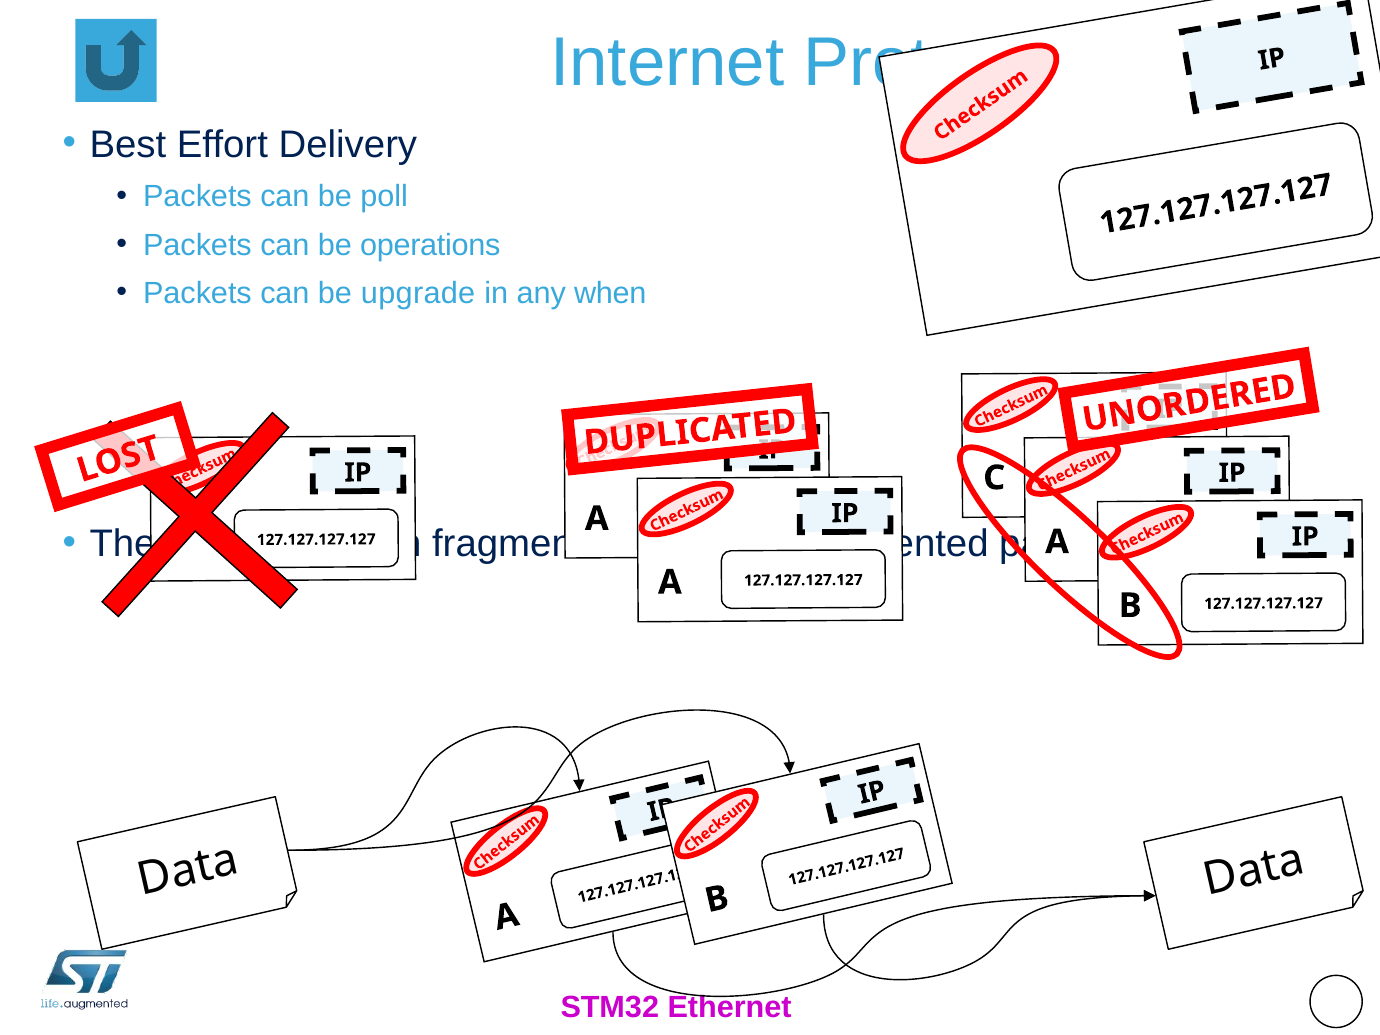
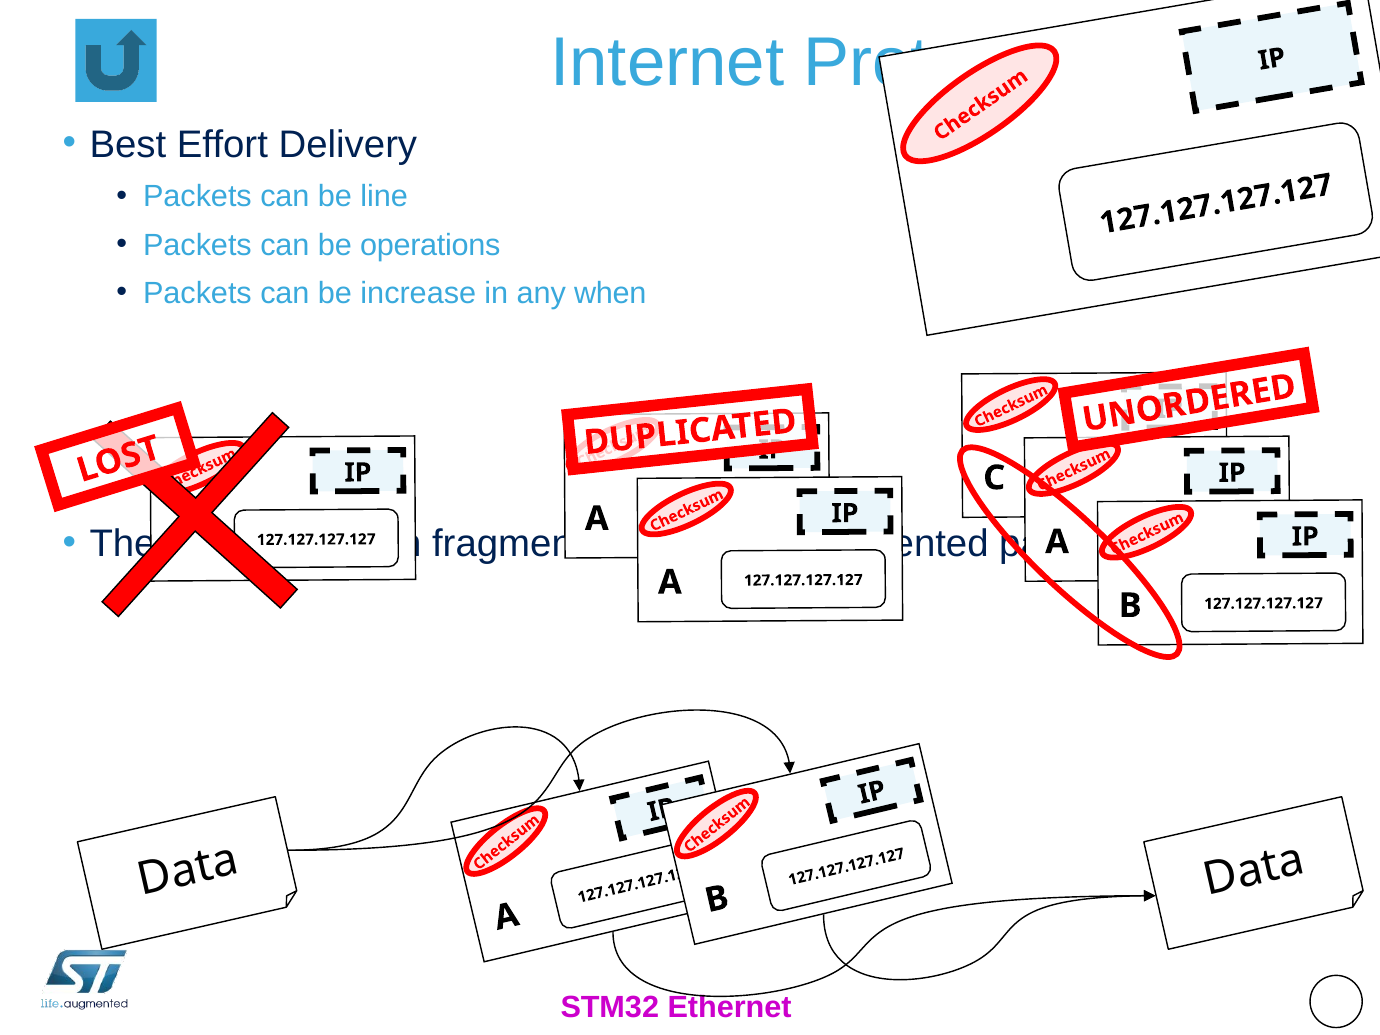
poll: poll -> line
upgrade: upgrade -> increase
